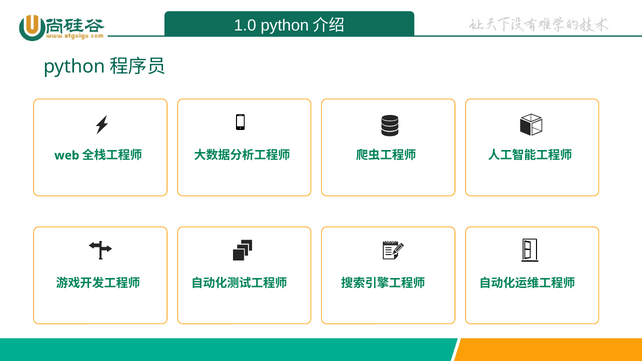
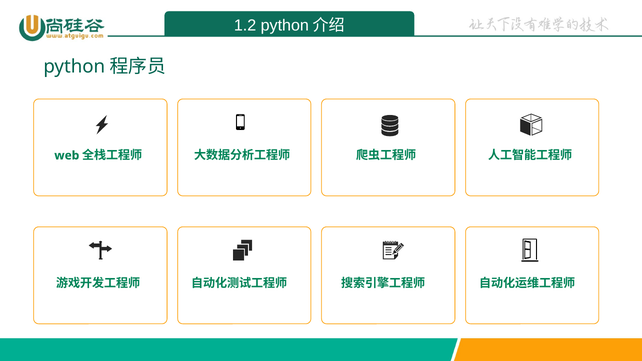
1.0: 1.0 -> 1.2
